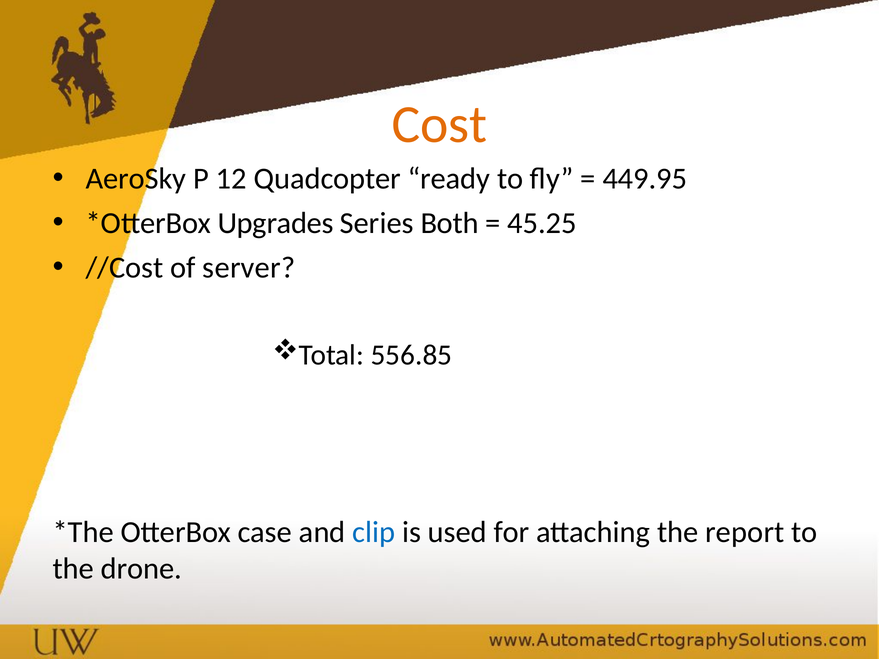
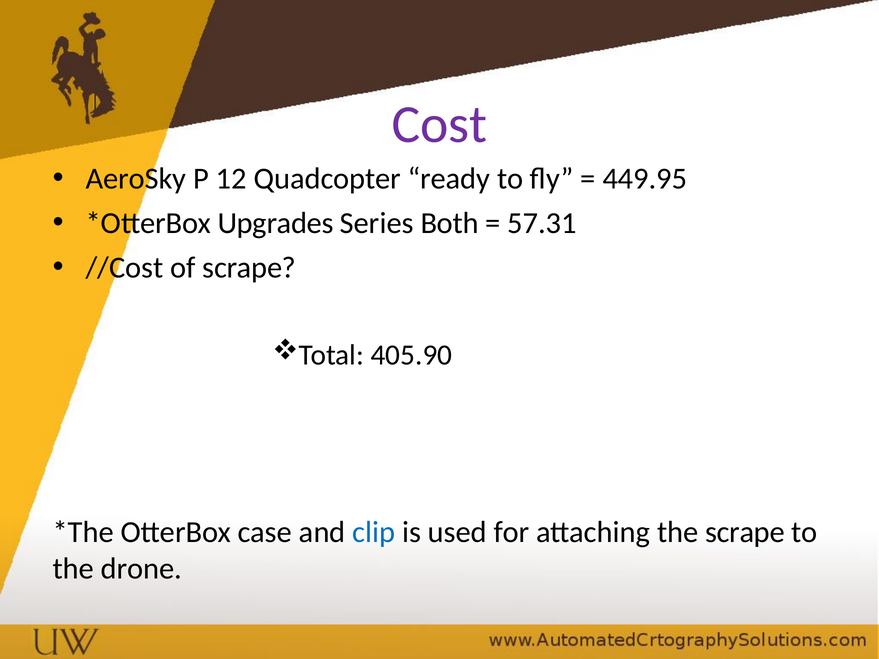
Cost colour: orange -> purple
45.25: 45.25 -> 57.31
of server: server -> scrape
556.85: 556.85 -> 405.90
the report: report -> scrape
